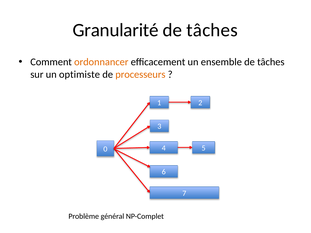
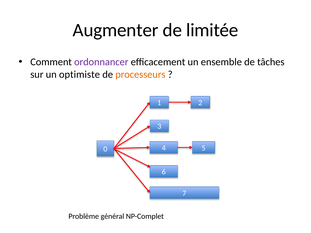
Granularité: Granularité -> Augmenter
tâches at (212, 30): tâches -> limitée
ordonnancer colour: orange -> purple
